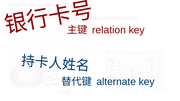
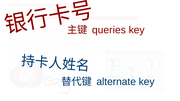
relation: relation -> queries
